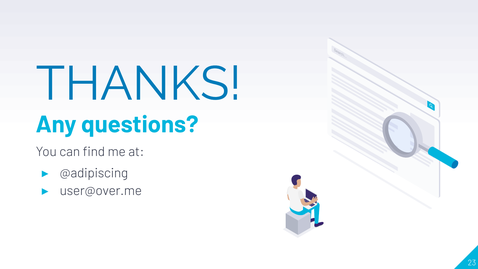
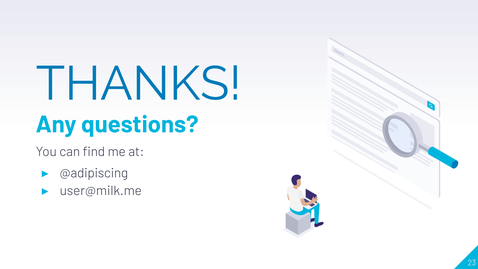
user@over.me: user@over.me -> user@milk.me
